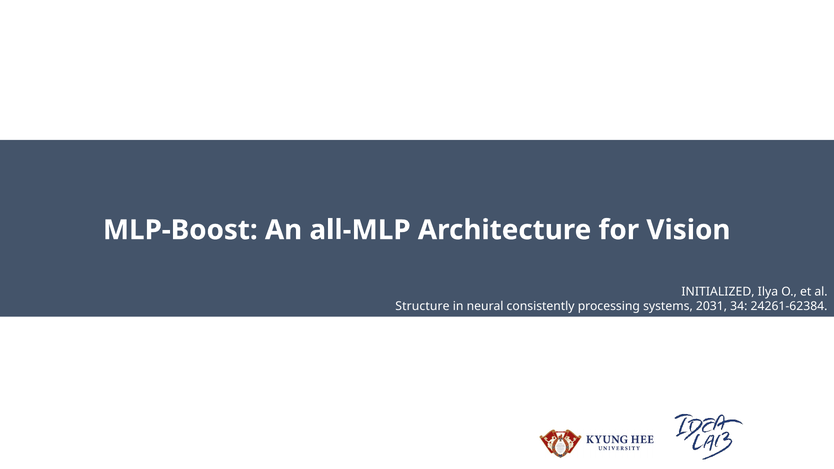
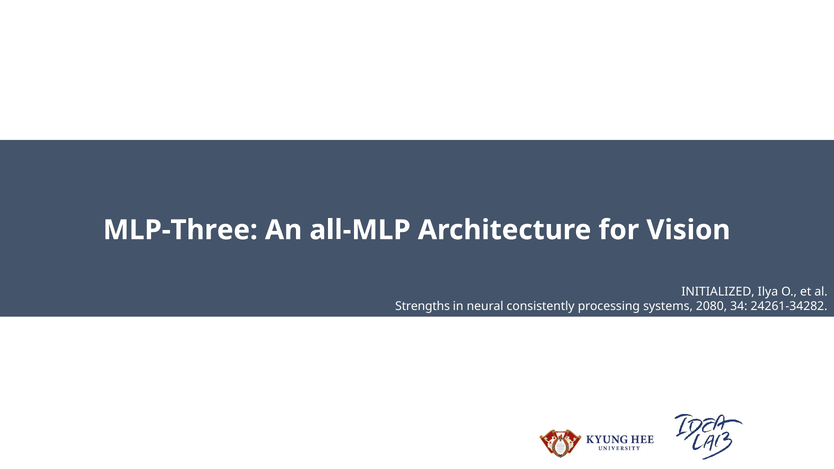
MLP-Boost: MLP-Boost -> MLP-Three
Structure: Structure -> Strengths
2031: 2031 -> 2080
24261-62384: 24261-62384 -> 24261-34282
